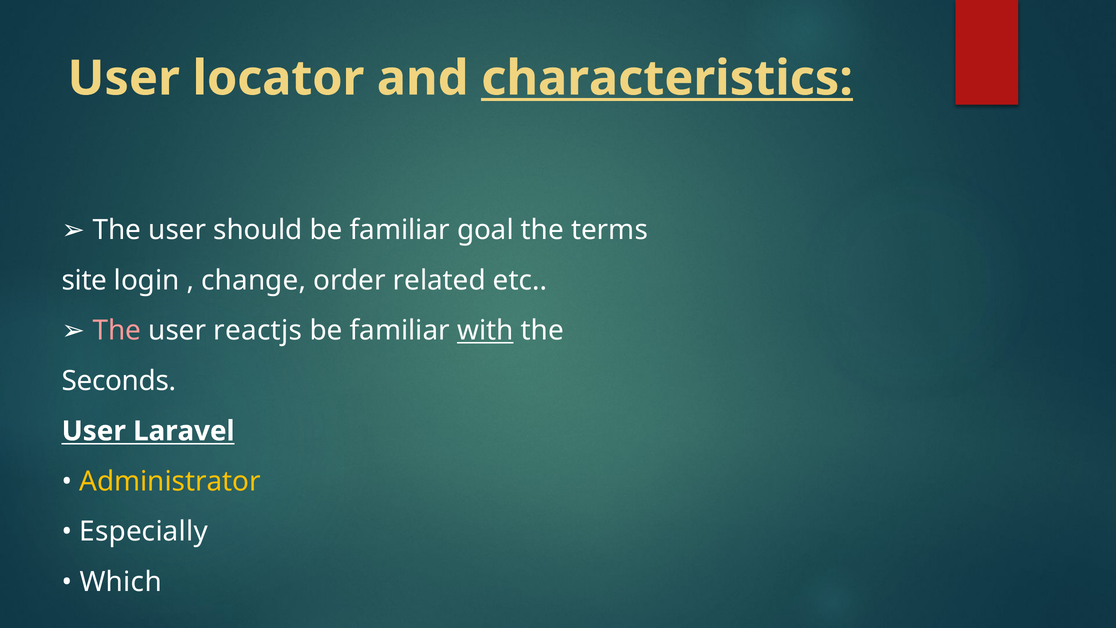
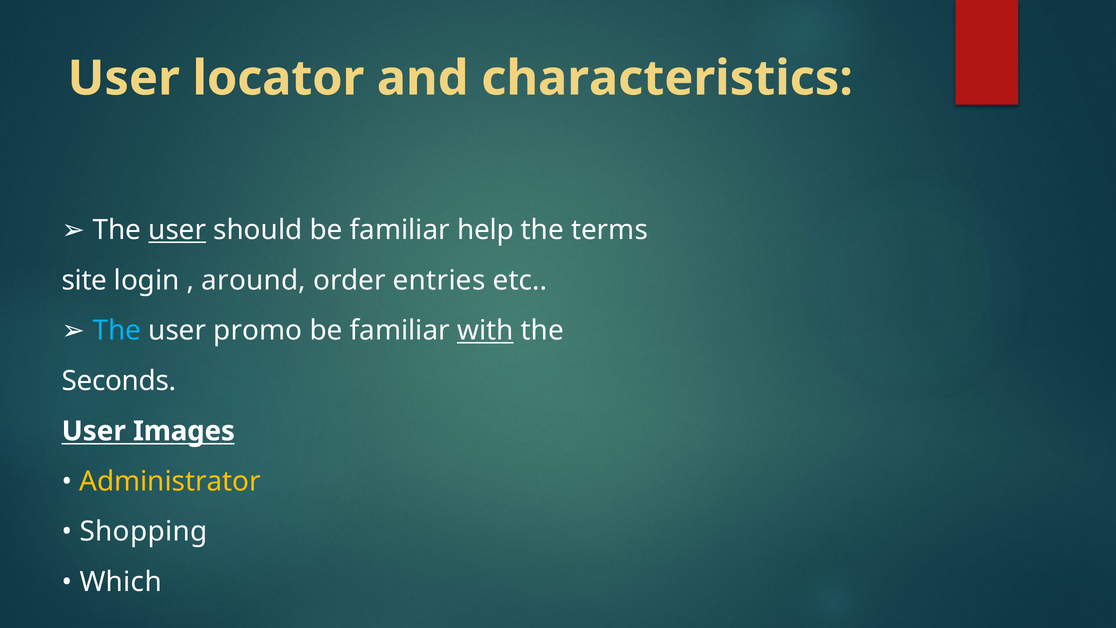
characteristics underline: present -> none
user at (177, 230) underline: none -> present
goal: goal -> help
change: change -> around
related: related -> entries
The at (117, 330) colour: pink -> light blue
reactjs: reactjs -> promo
Laravel: Laravel -> Images
Especially: Especially -> Shopping
